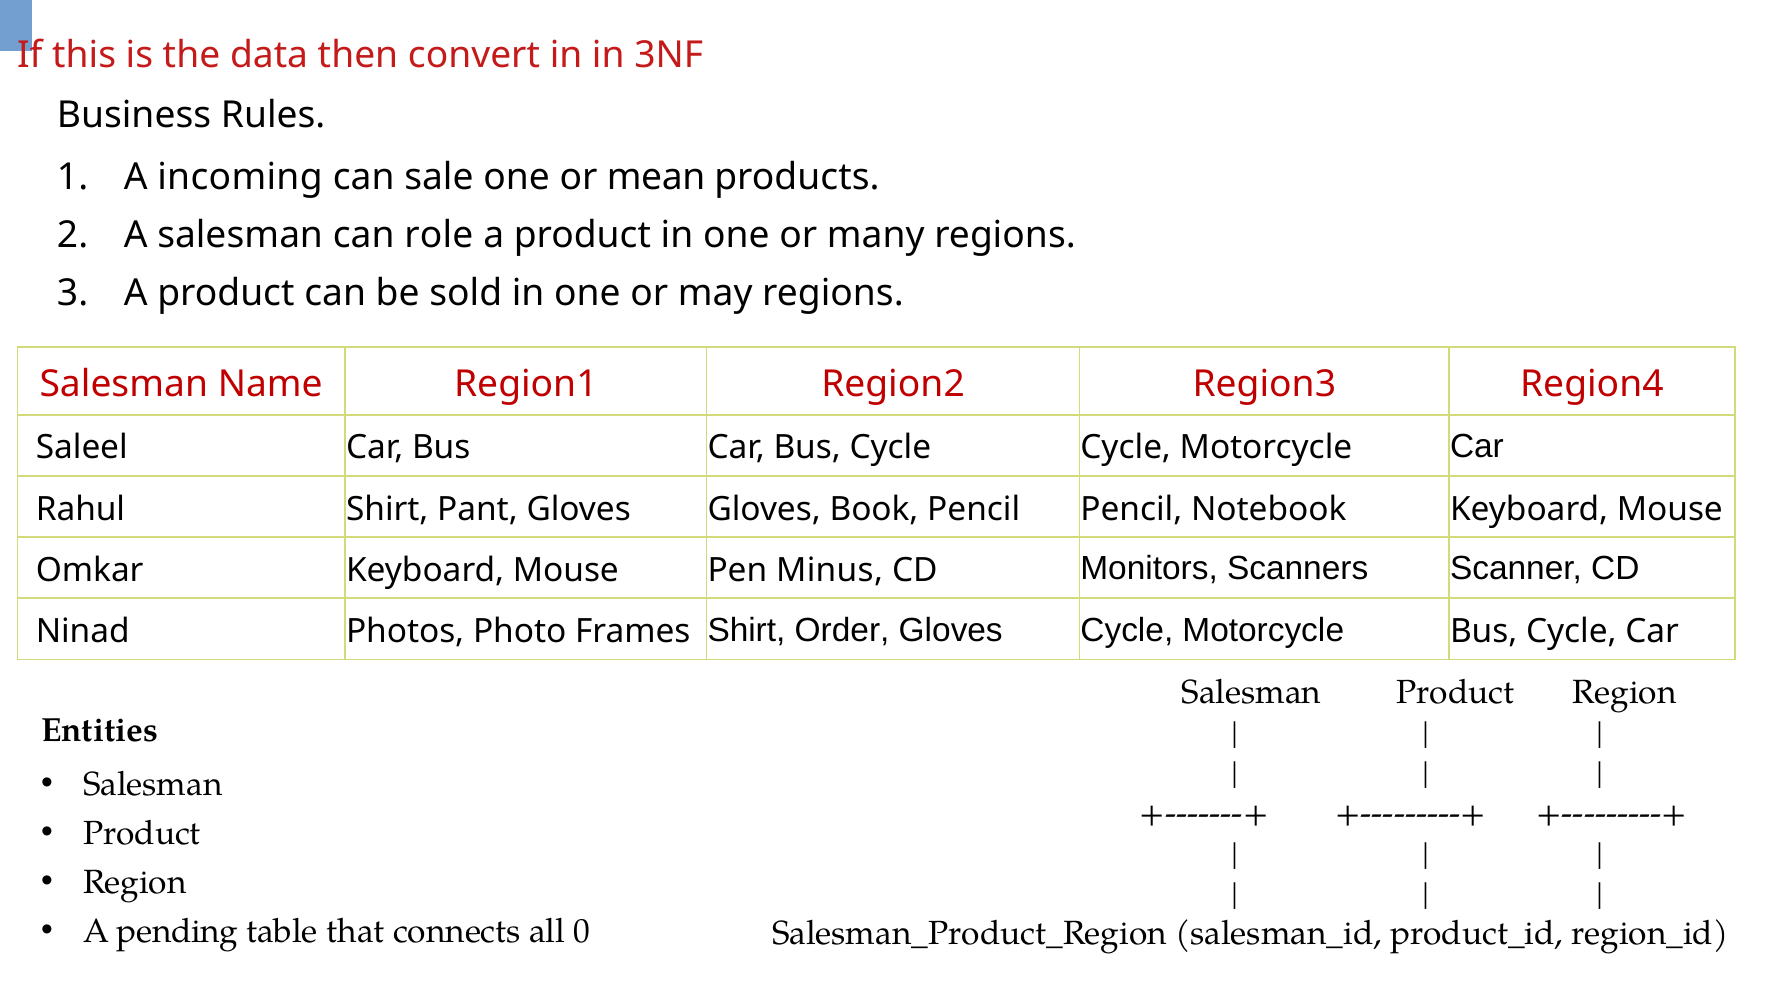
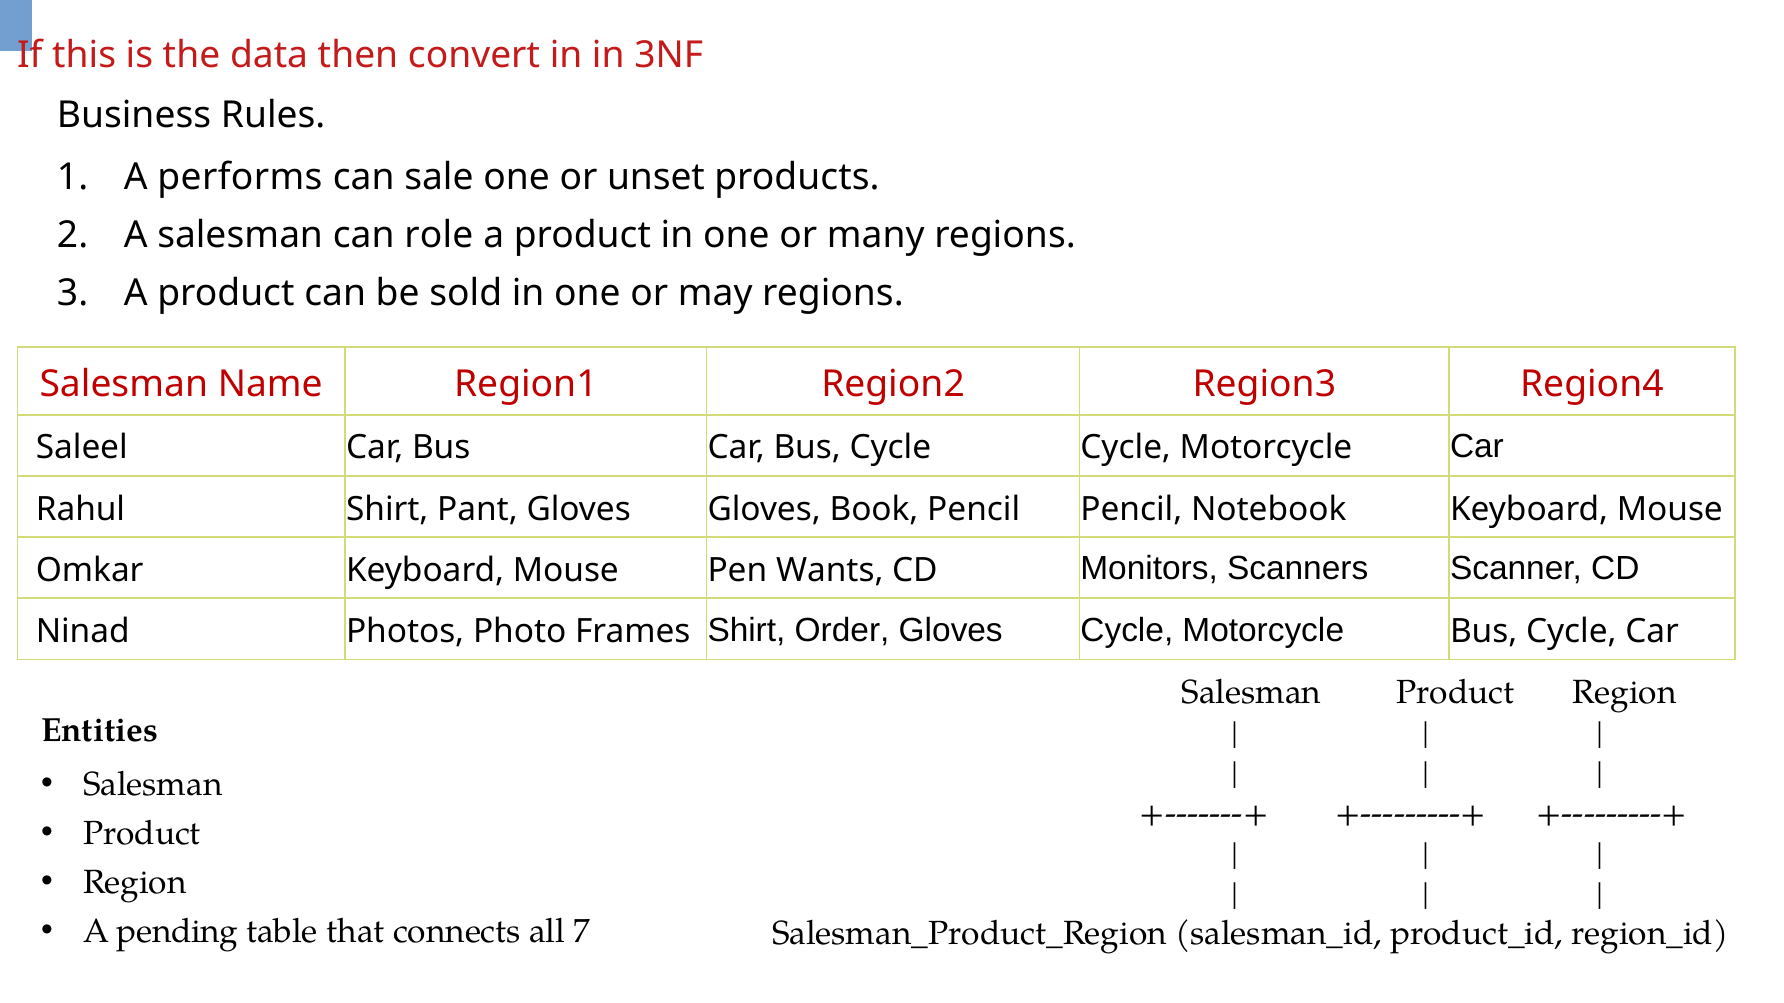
incoming: incoming -> performs
mean: mean -> unset
Minus: Minus -> Wants
0: 0 -> 7
